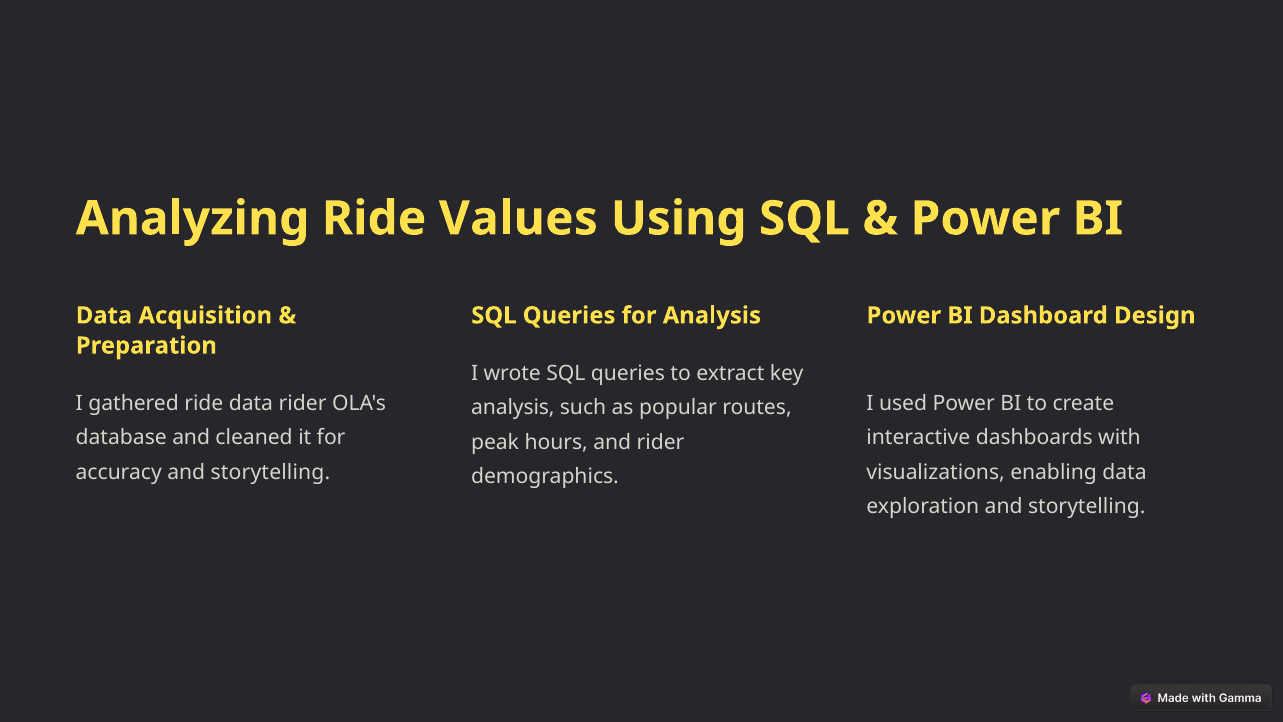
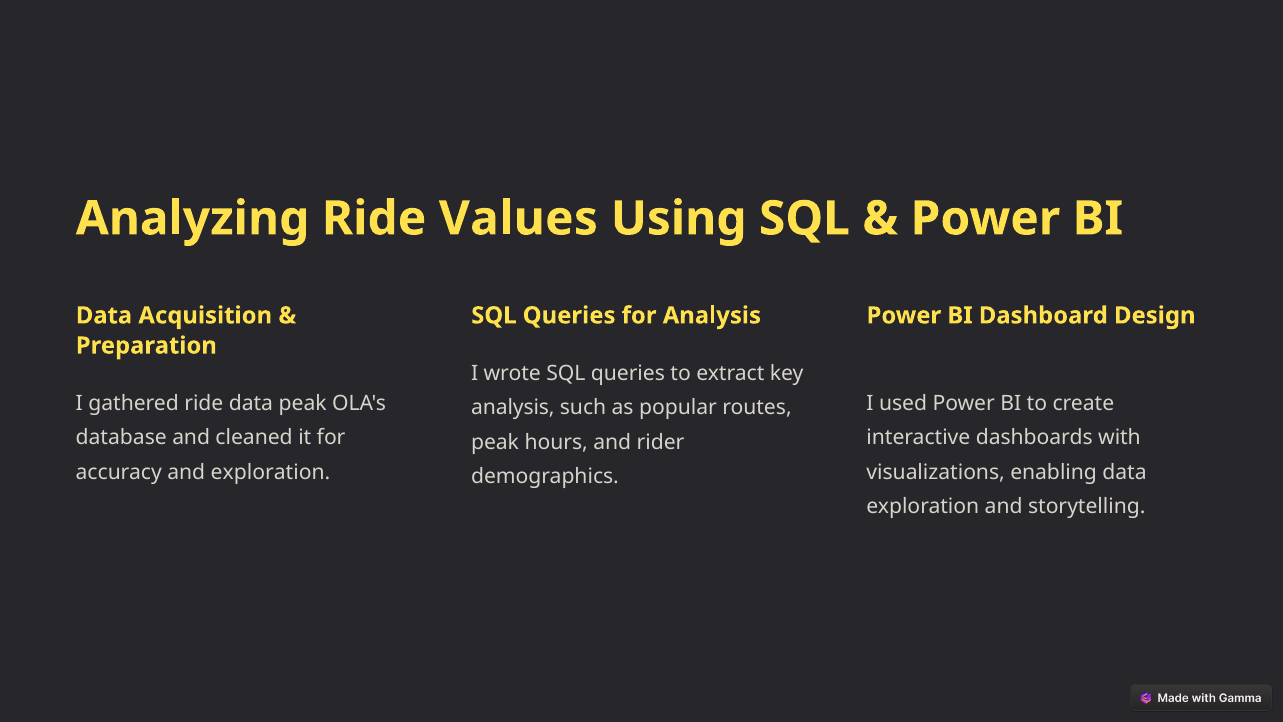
data rider: rider -> peak
accuracy and storytelling: storytelling -> exploration
